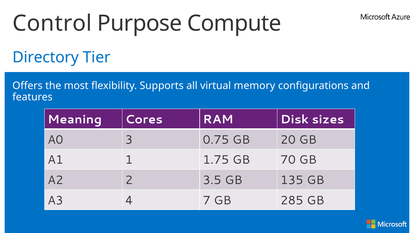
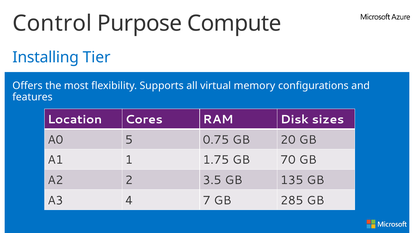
Directory: Directory -> Installing
Meaning: Meaning -> Location
3: 3 -> 5
